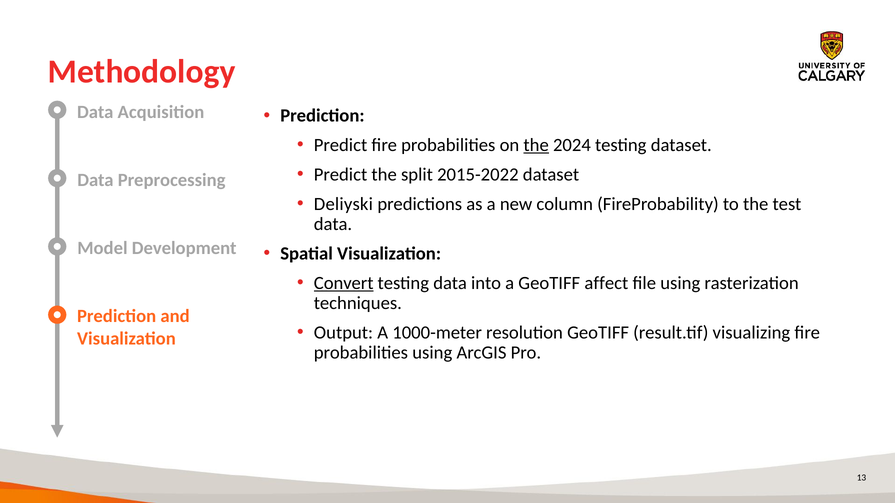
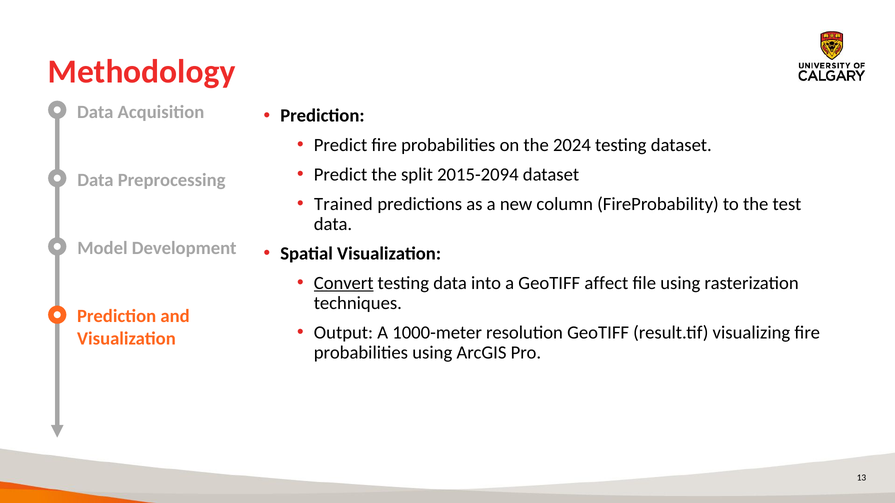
the at (536, 145) underline: present -> none
2015-2022: 2015-2022 -> 2015-2094
Deliyski: Deliyski -> Trained
